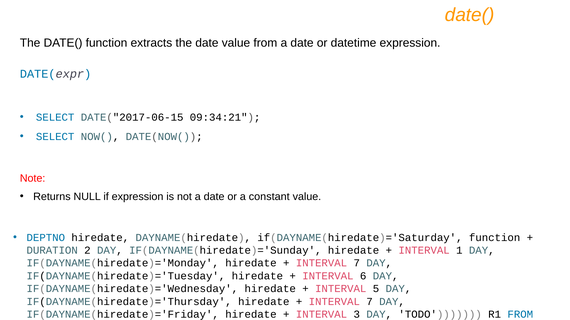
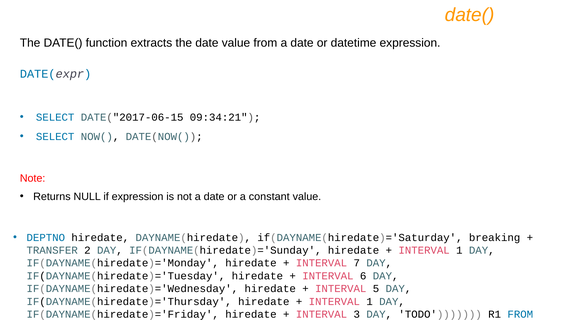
if(DAYNAME(hiredate)='Saturday function: function -> breaking
DURATION: DURATION -> TRANSFER
7 at (370, 302): 7 -> 1
